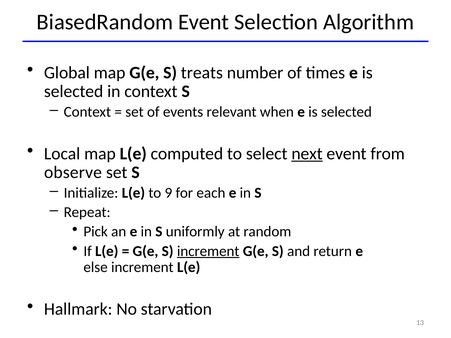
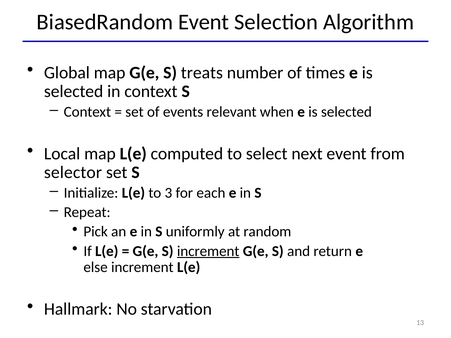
next underline: present -> none
observe: observe -> selector
9: 9 -> 3
